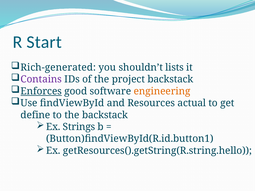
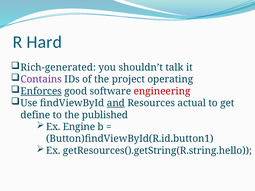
Start: Start -> Hard
lists: lists -> talk
project backstack: backstack -> operating
engineering colour: orange -> red
and underline: none -> present
the backstack: backstack -> published
Strings: Strings -> Engine
